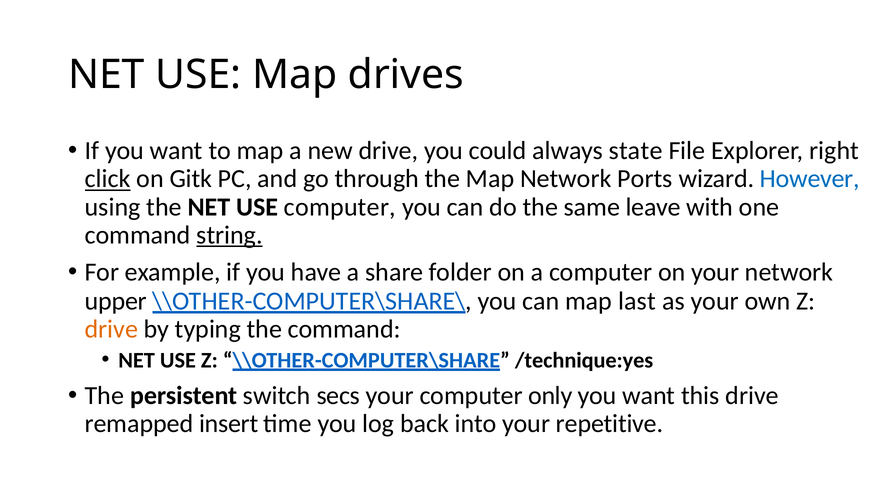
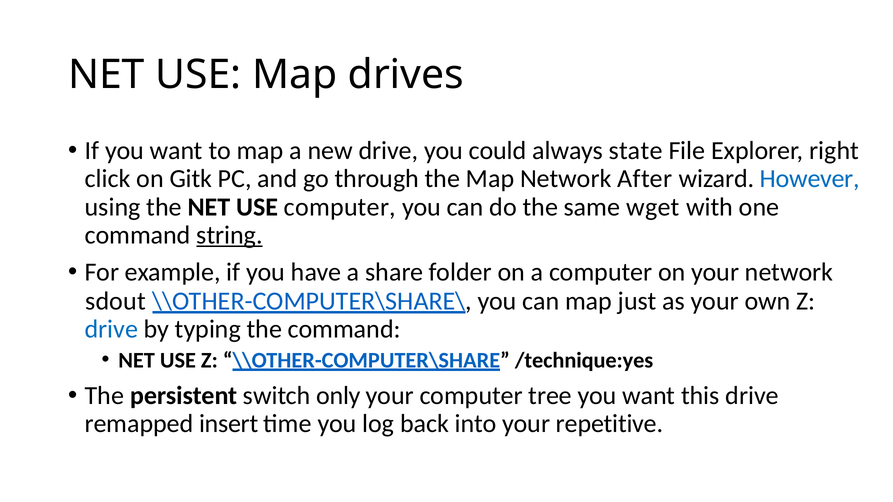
click underline: present -> none
Ports: Ports -> After
leave: leave -> wget
upper: upper -> sdout
last: last -> just
drive at (111, 329) colour: orange -> blue
secs: secs -> only
only: only -> tree
